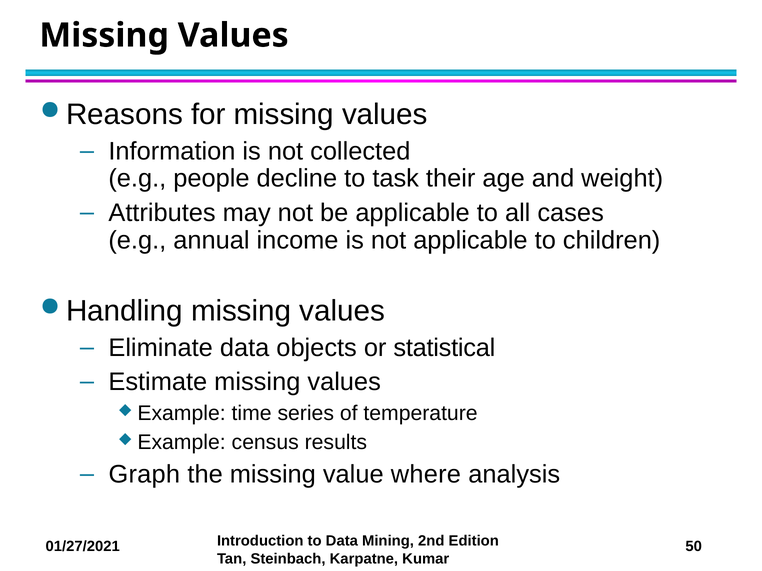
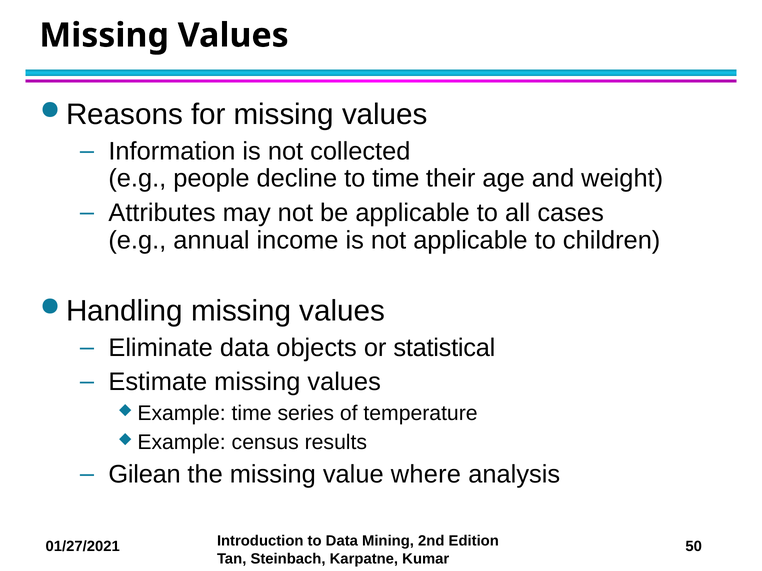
to task: task -> time
Graph: Graph -> Gilean
